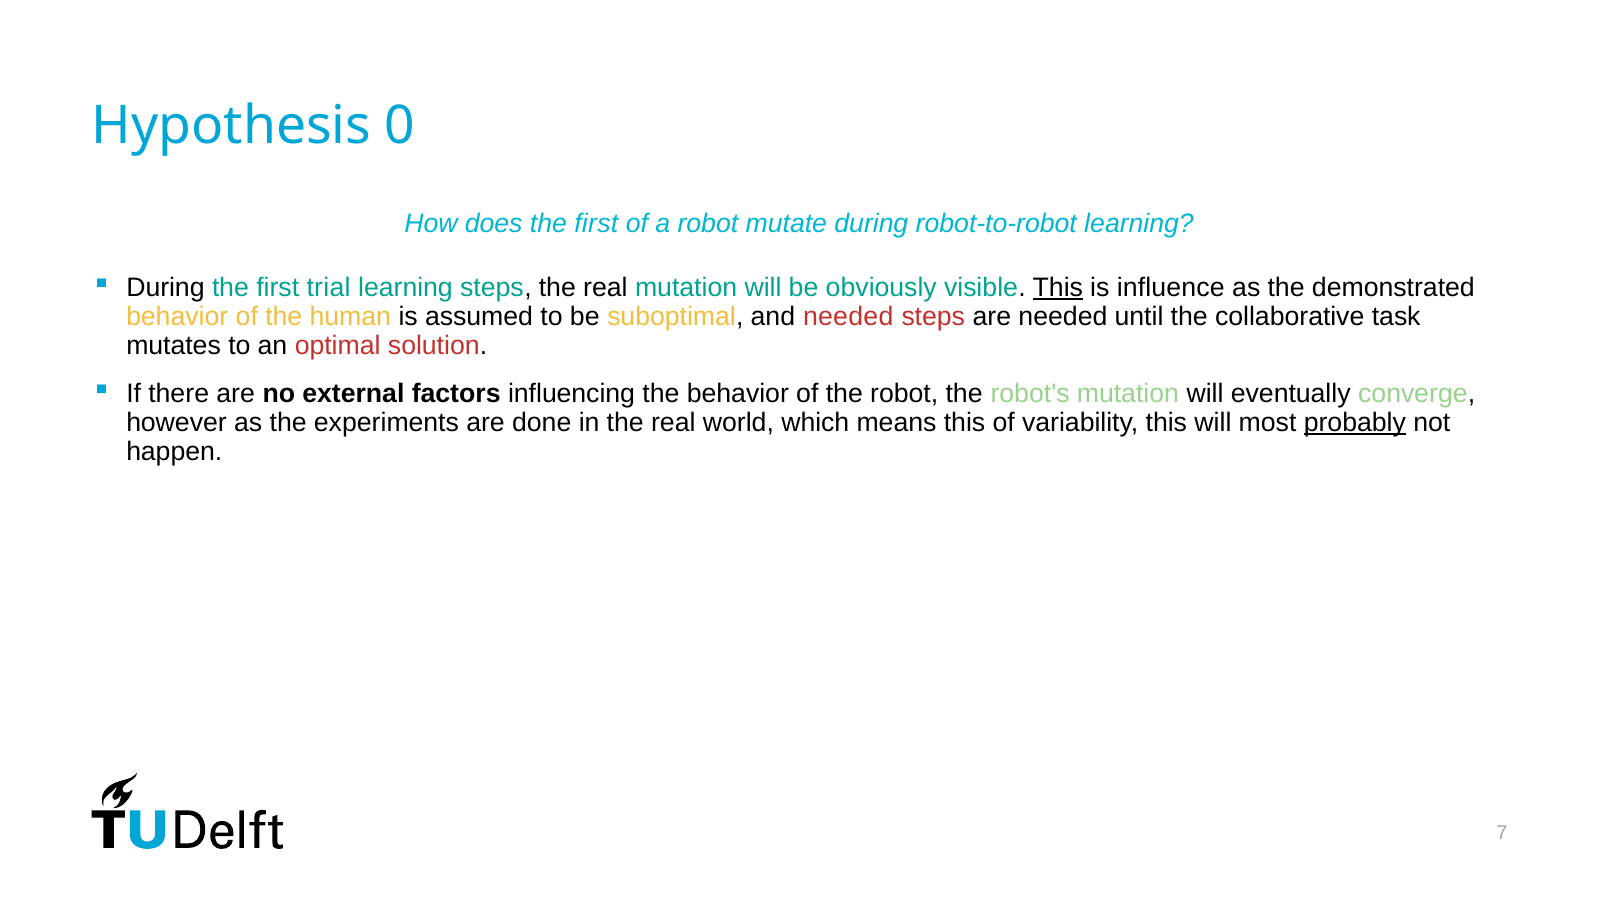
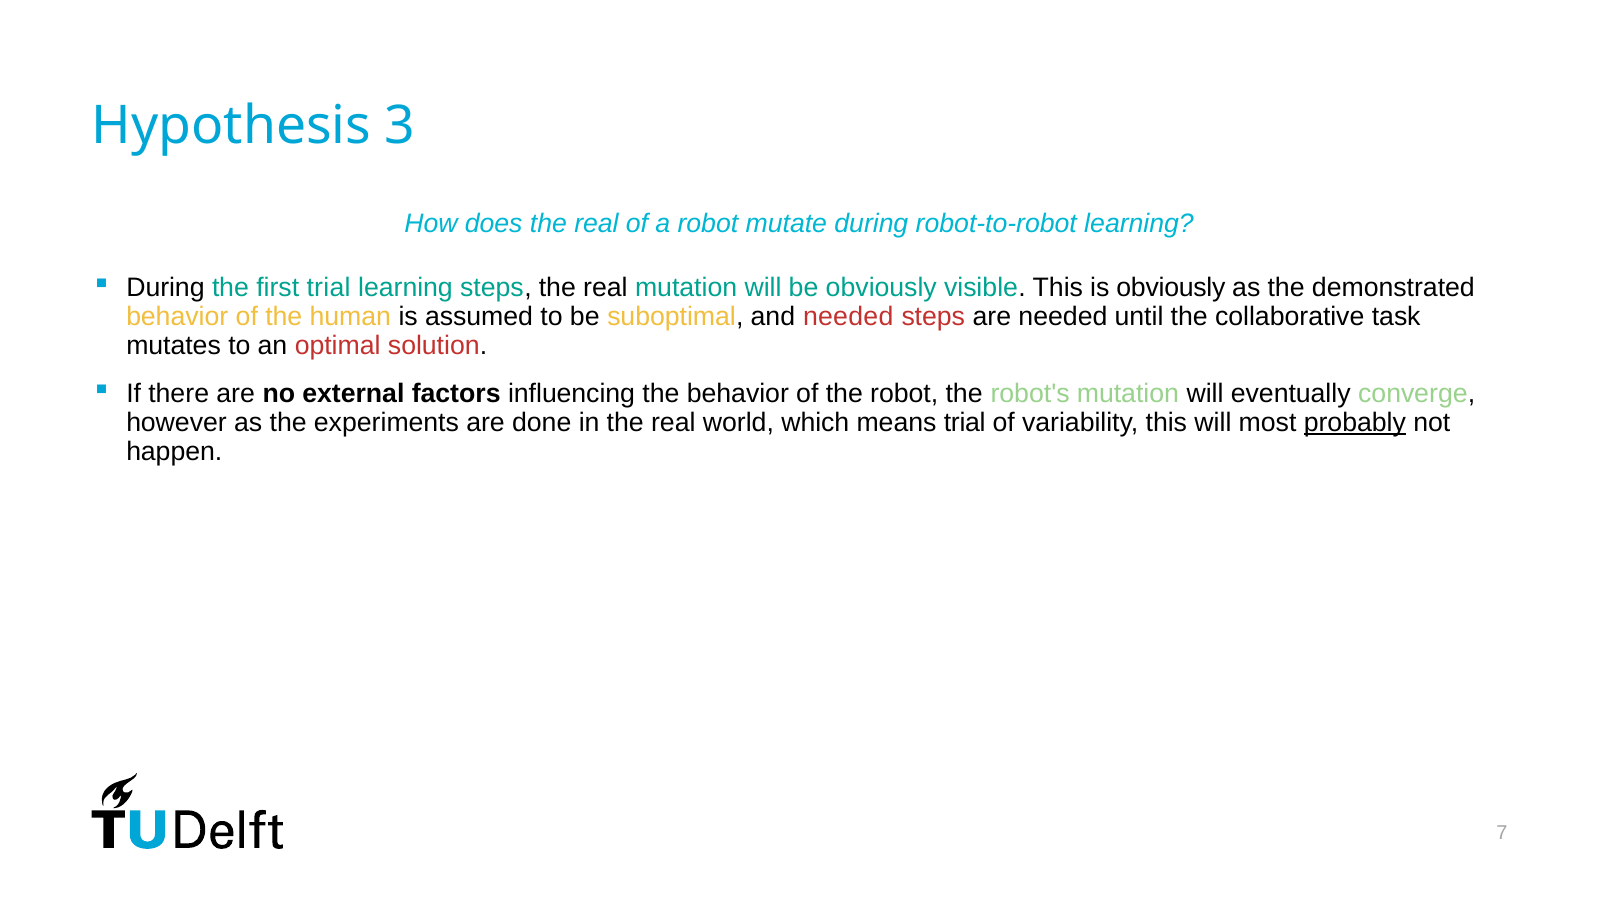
0: 0 -> 3
does the first: first -> real
This at (1058, 288) underline: present -> none
is influence: influence -> obviously
means this: this -> trial
